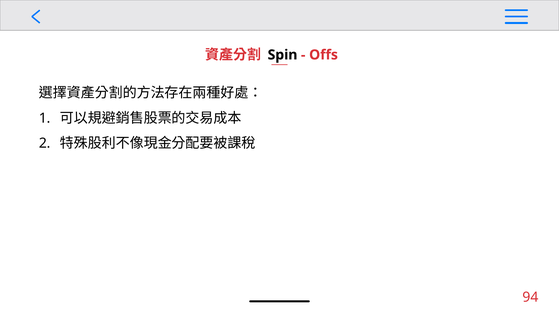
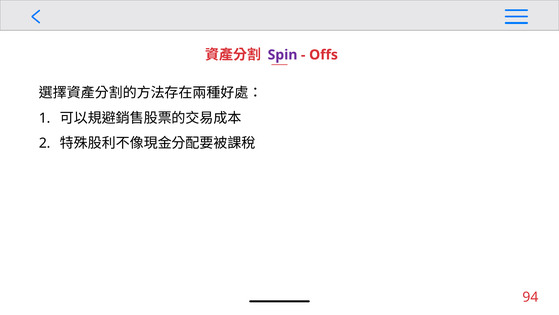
Spin colour: black -> purple
